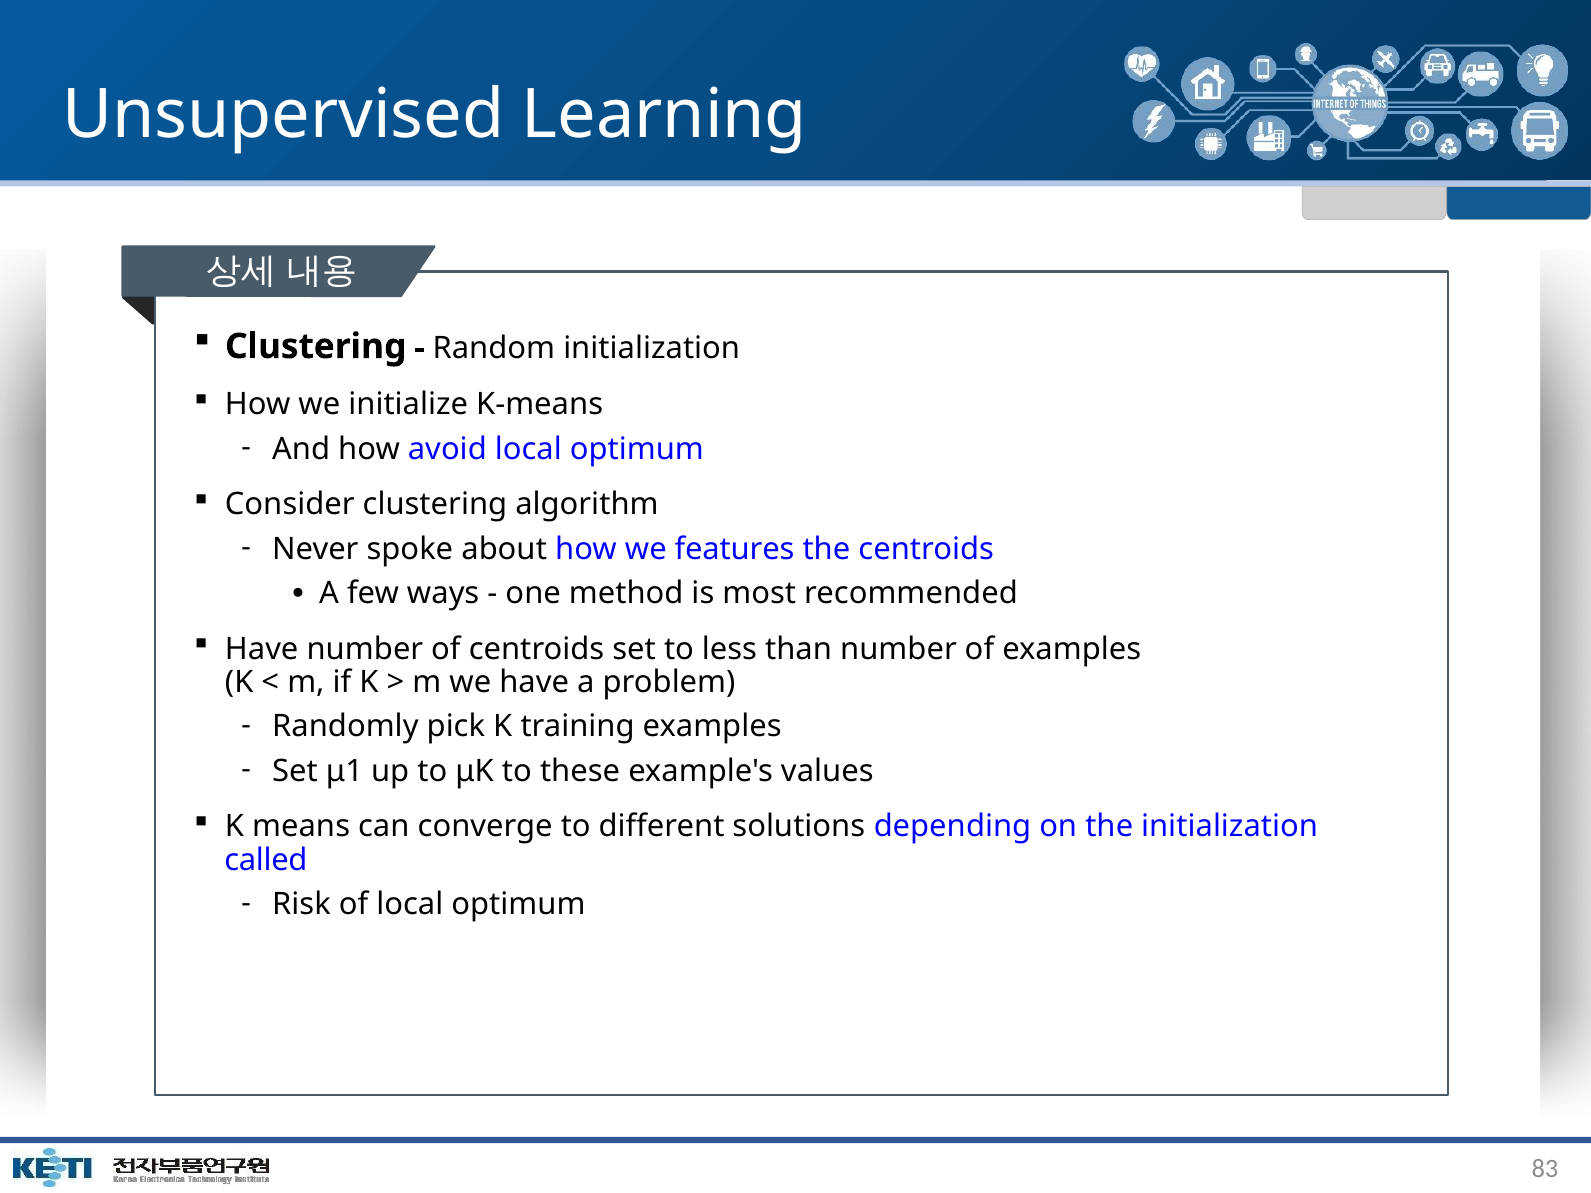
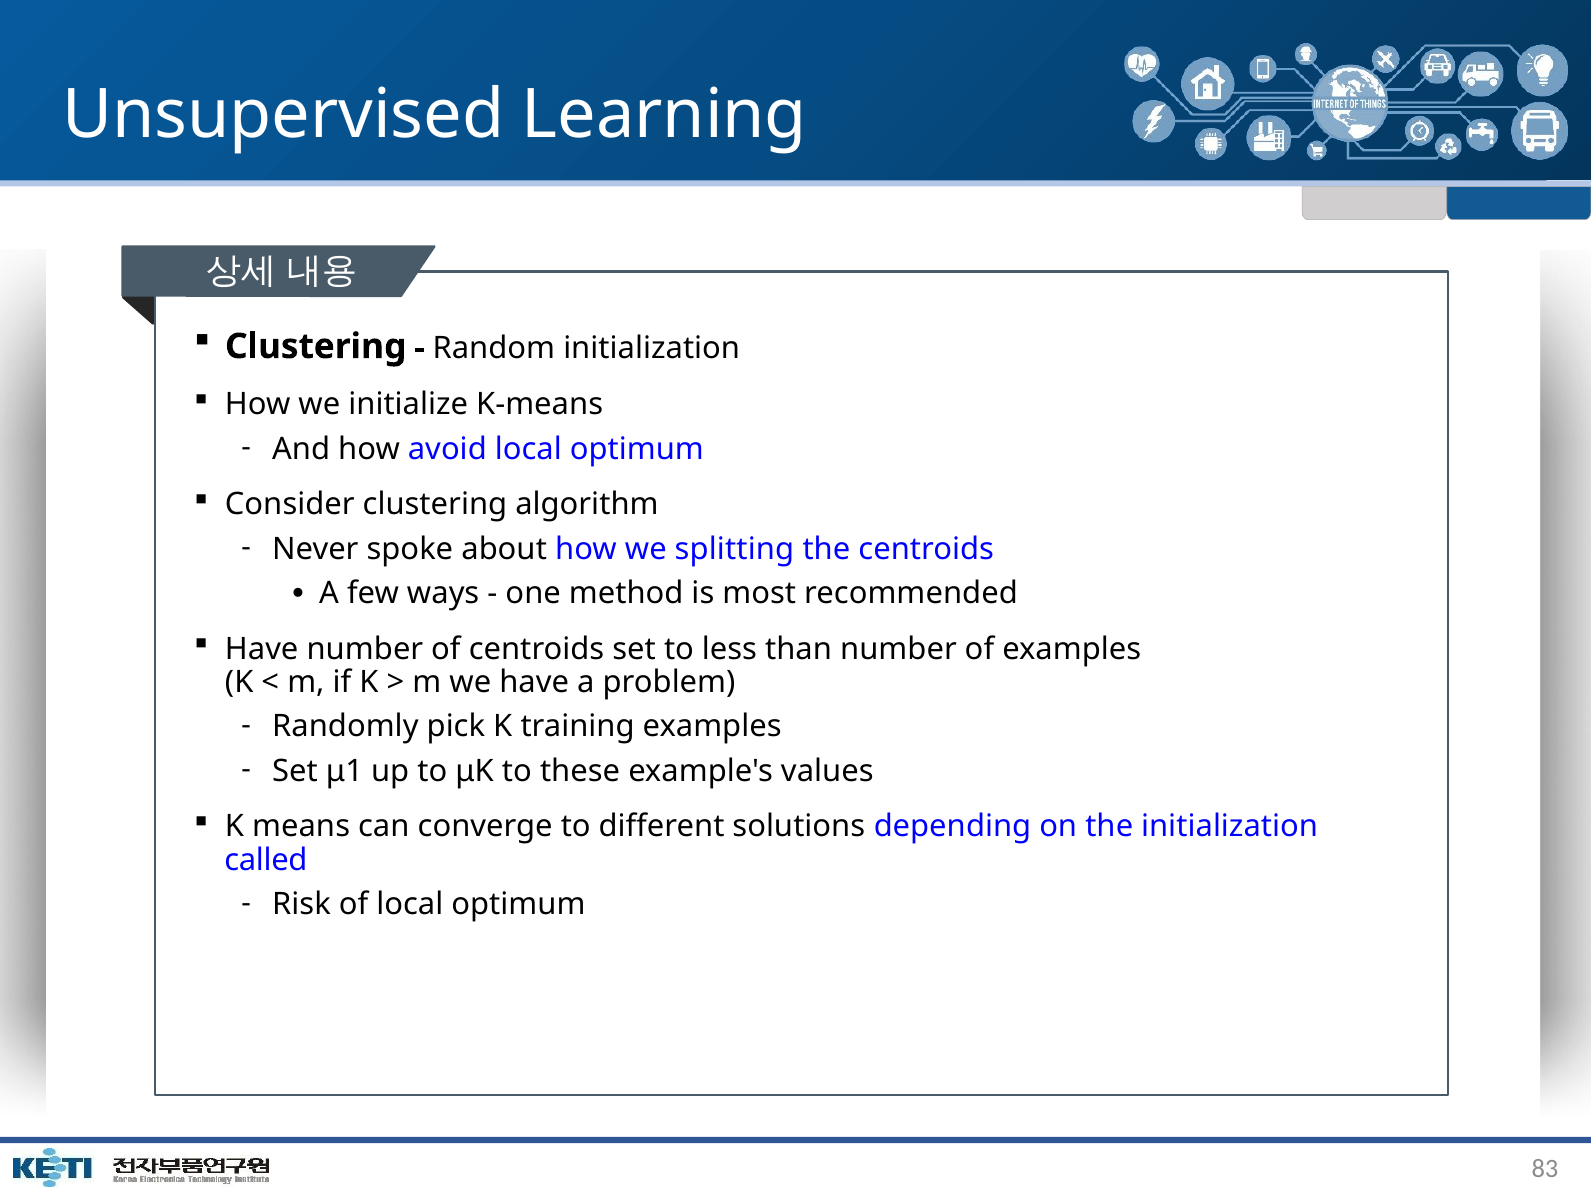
features: features -> splitting
